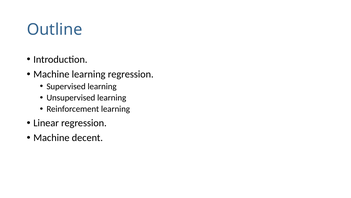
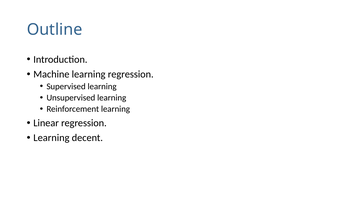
Machine at (51, 137): Machine -> Learning
